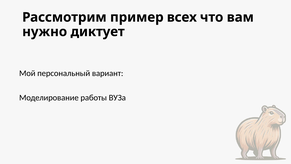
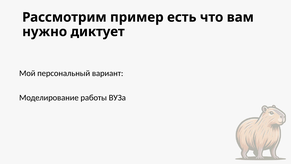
всех: всех -> есть
